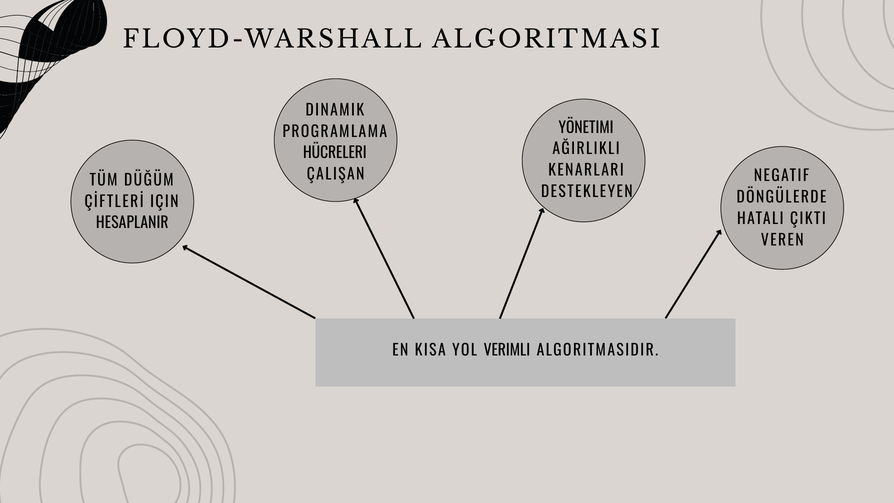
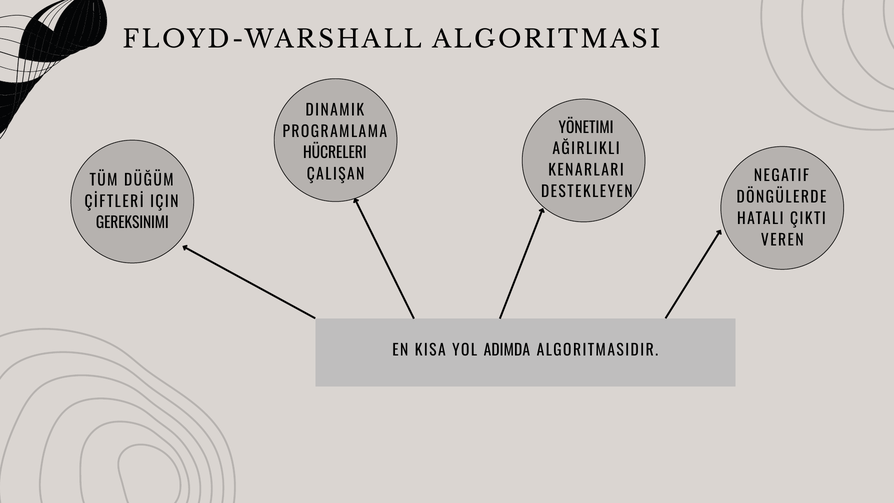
HESAPLANIR: HESAPLANIR -> GEREKSINIMI
VERIMLI: VERIMLI -> ADIMDA
